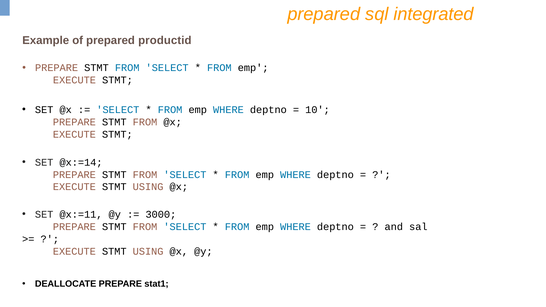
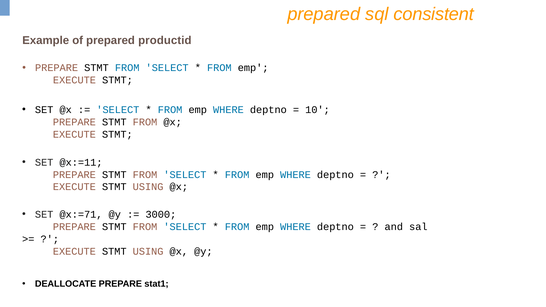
integrated: integrated -> consistent
@x:=14: @x:=14 -> @x:=11
@x:=11: @x:=11 -> @x:=71
